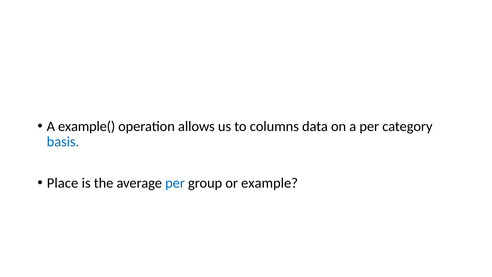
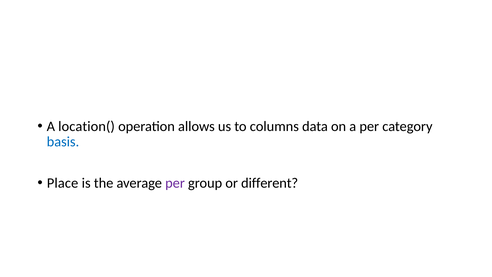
example(: example( -> location(
per at (175, 183) colour: blue -> purple
example: example -> different
